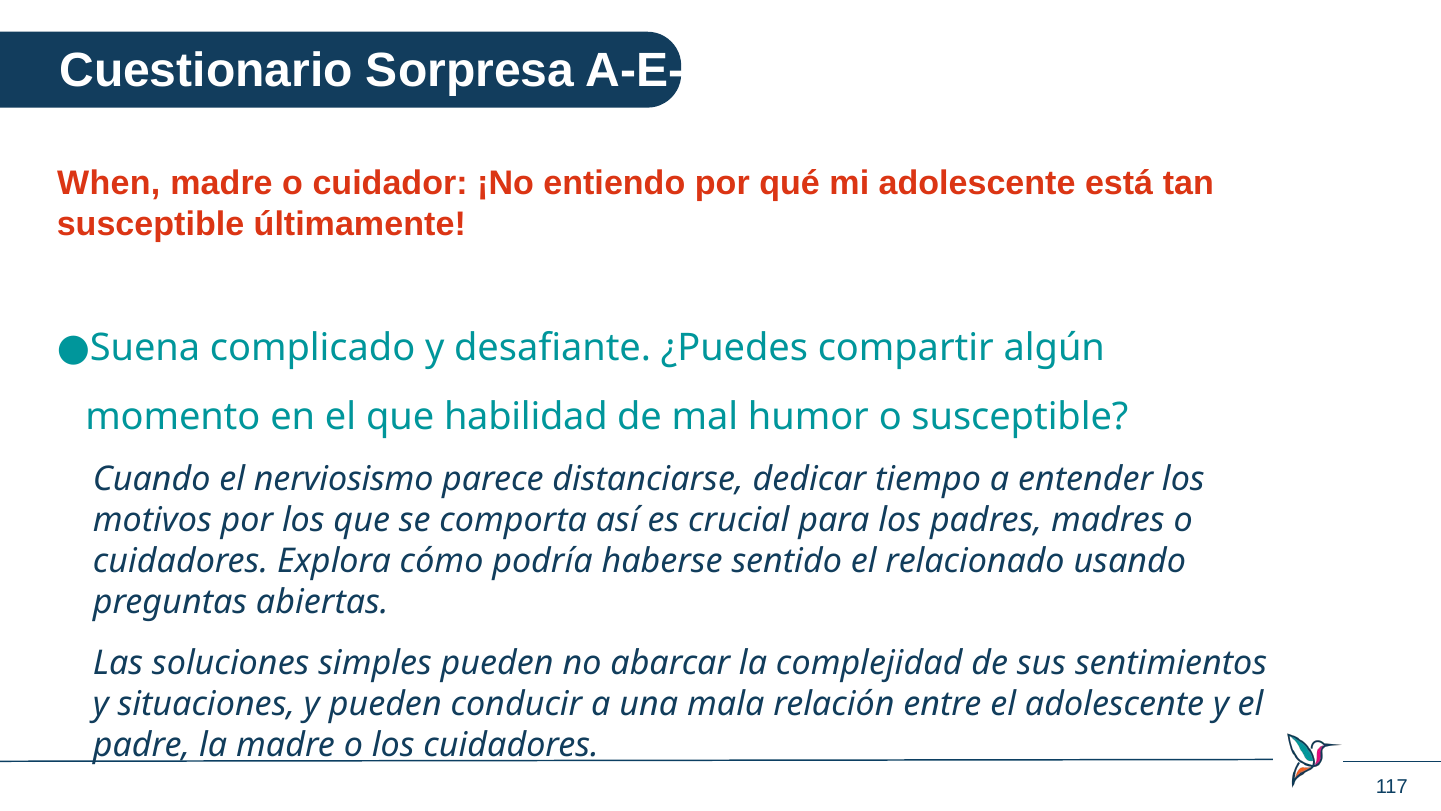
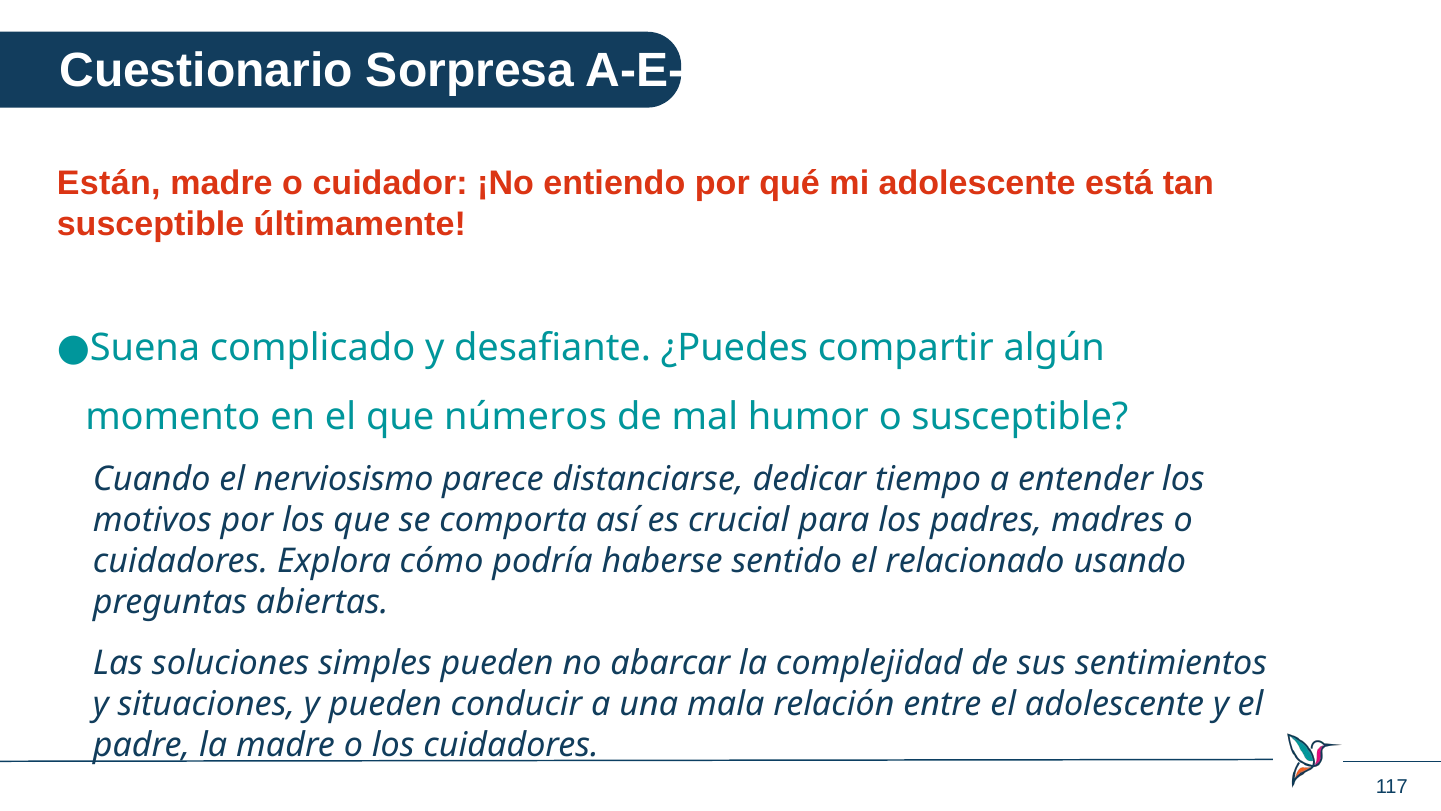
When: When -> Están
habilidad: habilidad -> números
